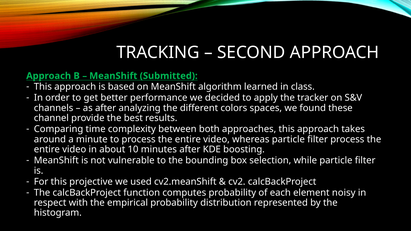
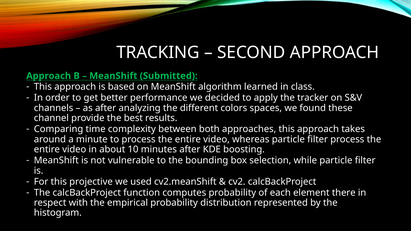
noisy: noisy -> there
